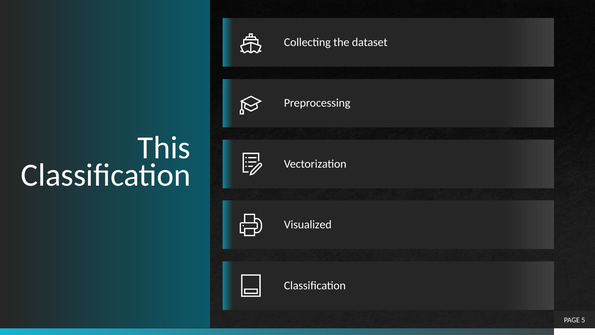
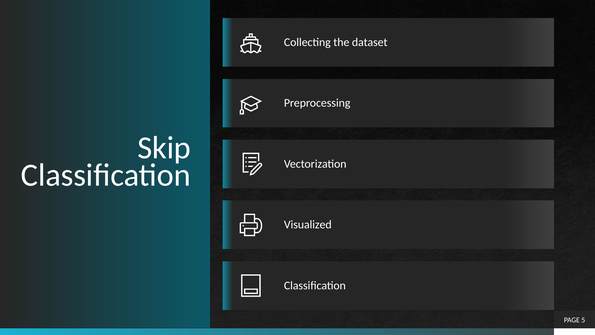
This: This -> Skip
